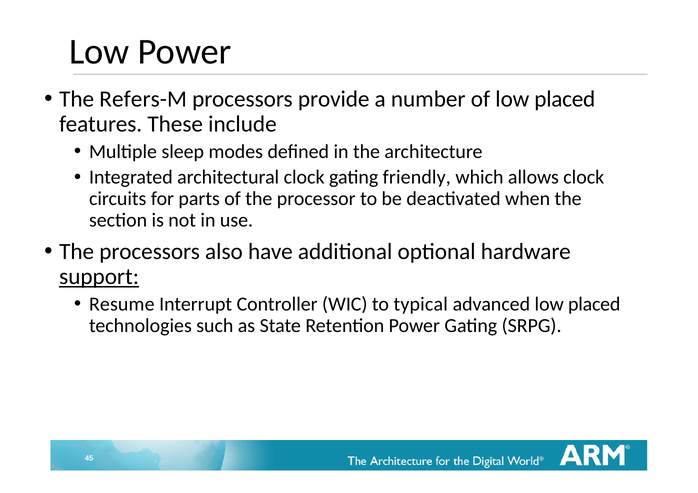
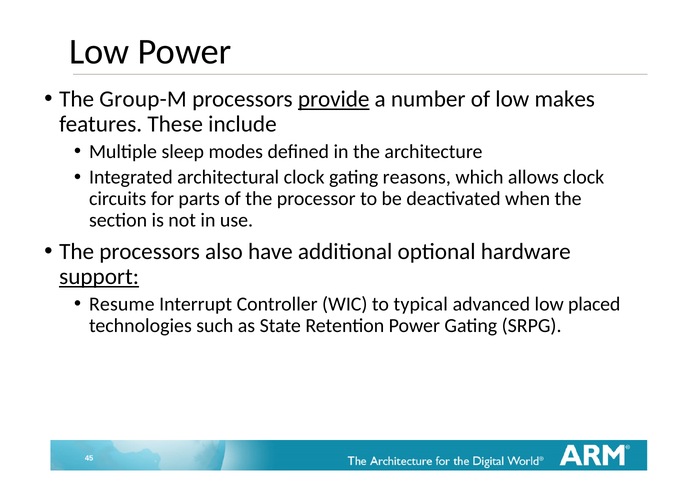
Refers-M: Refers-M -> Group-M
provide underline: none -> present
of low placed: placed -> makes
friendly: friendly -> reasons
